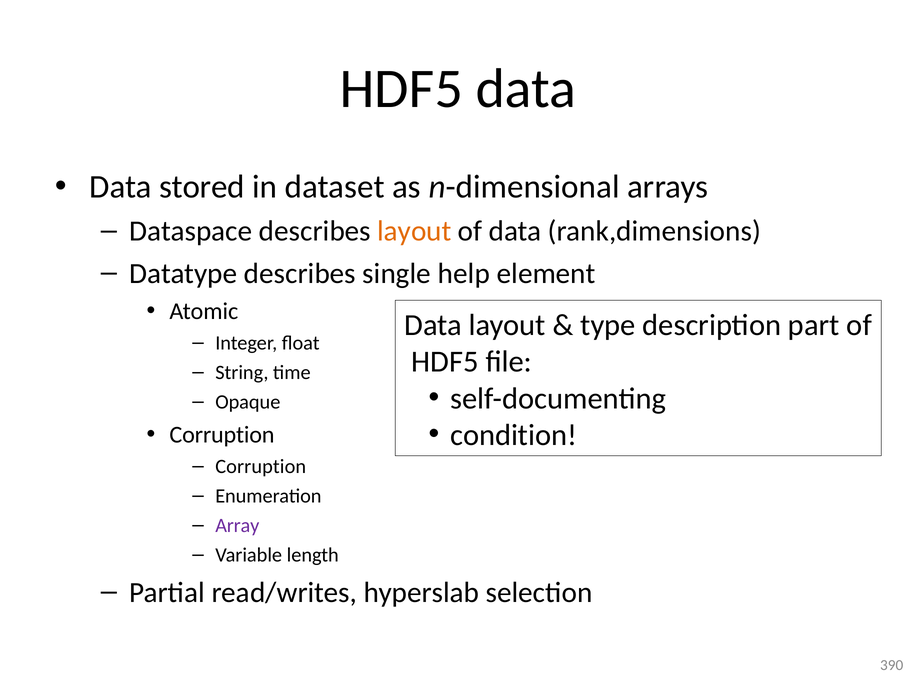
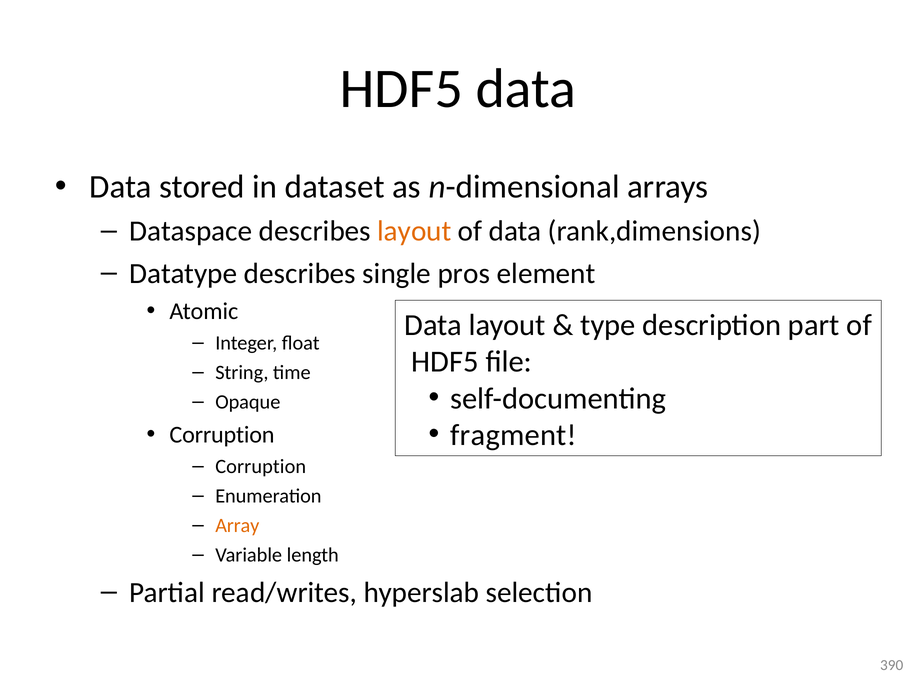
help: help -> pros
condition: condition -> fragment
Array colour: purple -> orange
